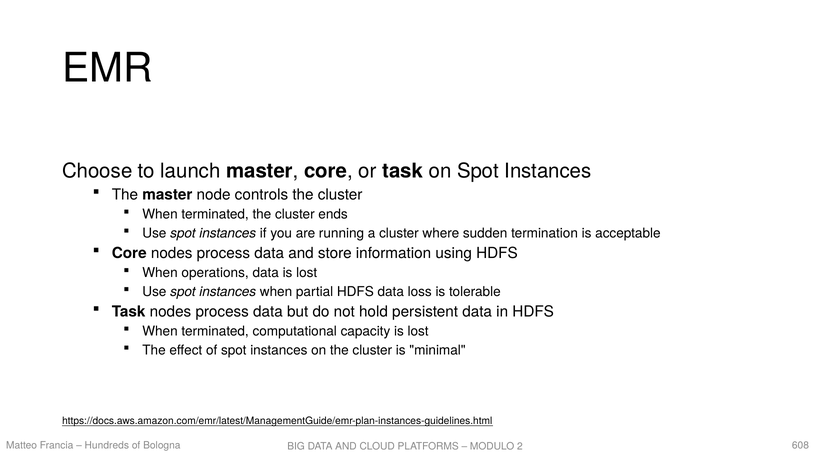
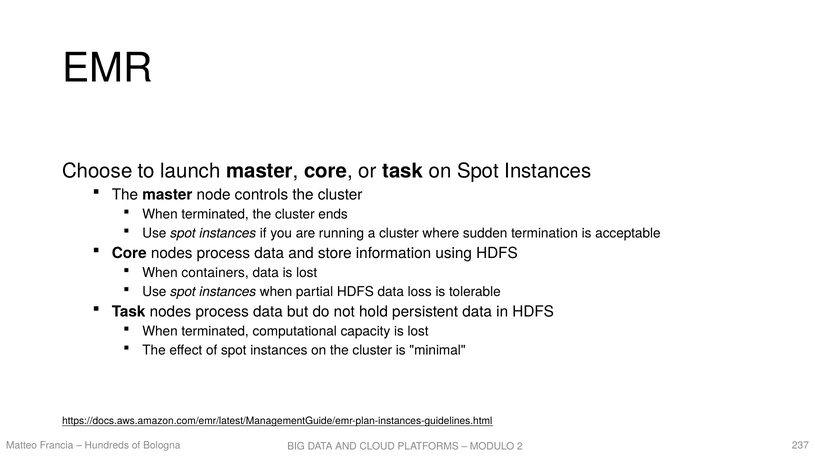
operations: operations -> containers
608: 608 -> 237
